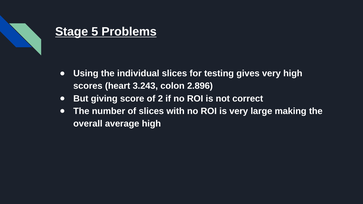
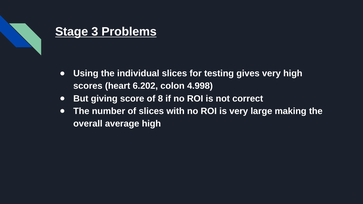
5: 5 -> 3
3.243: 3.243 -> 6.202
2.896: 2.896 -> 4.998
2: 2 -> 8
